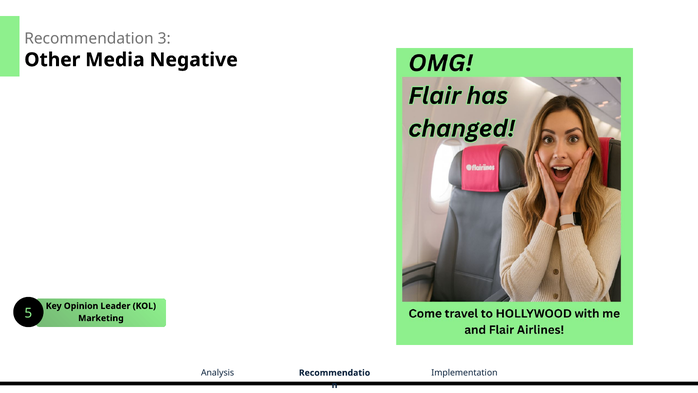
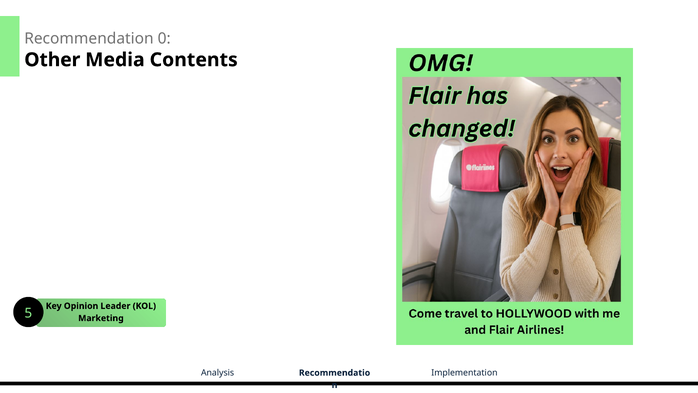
3: 3 -> 0
Negative: Negative -> Contents
